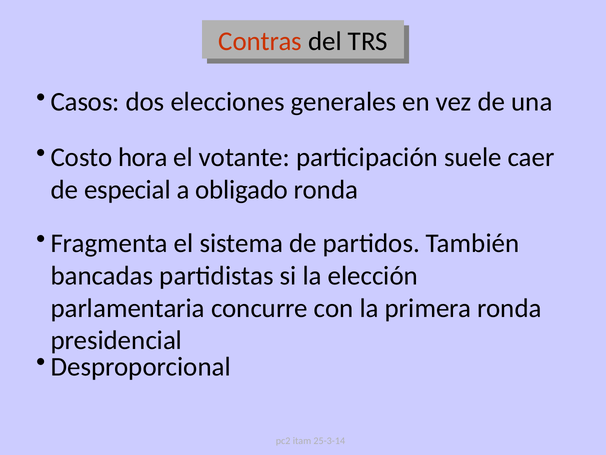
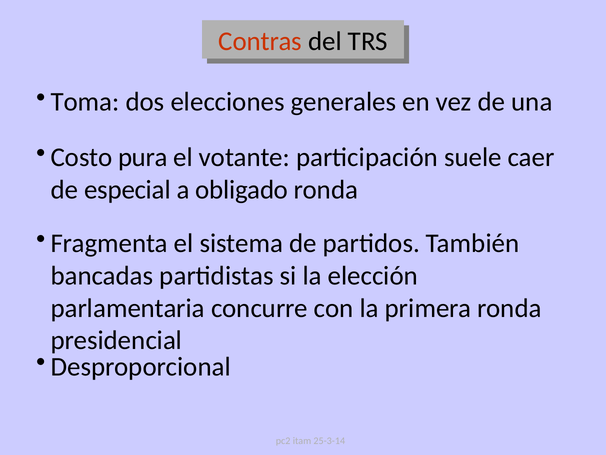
Casos: Casos -> Toma
hora: hora -> pura
